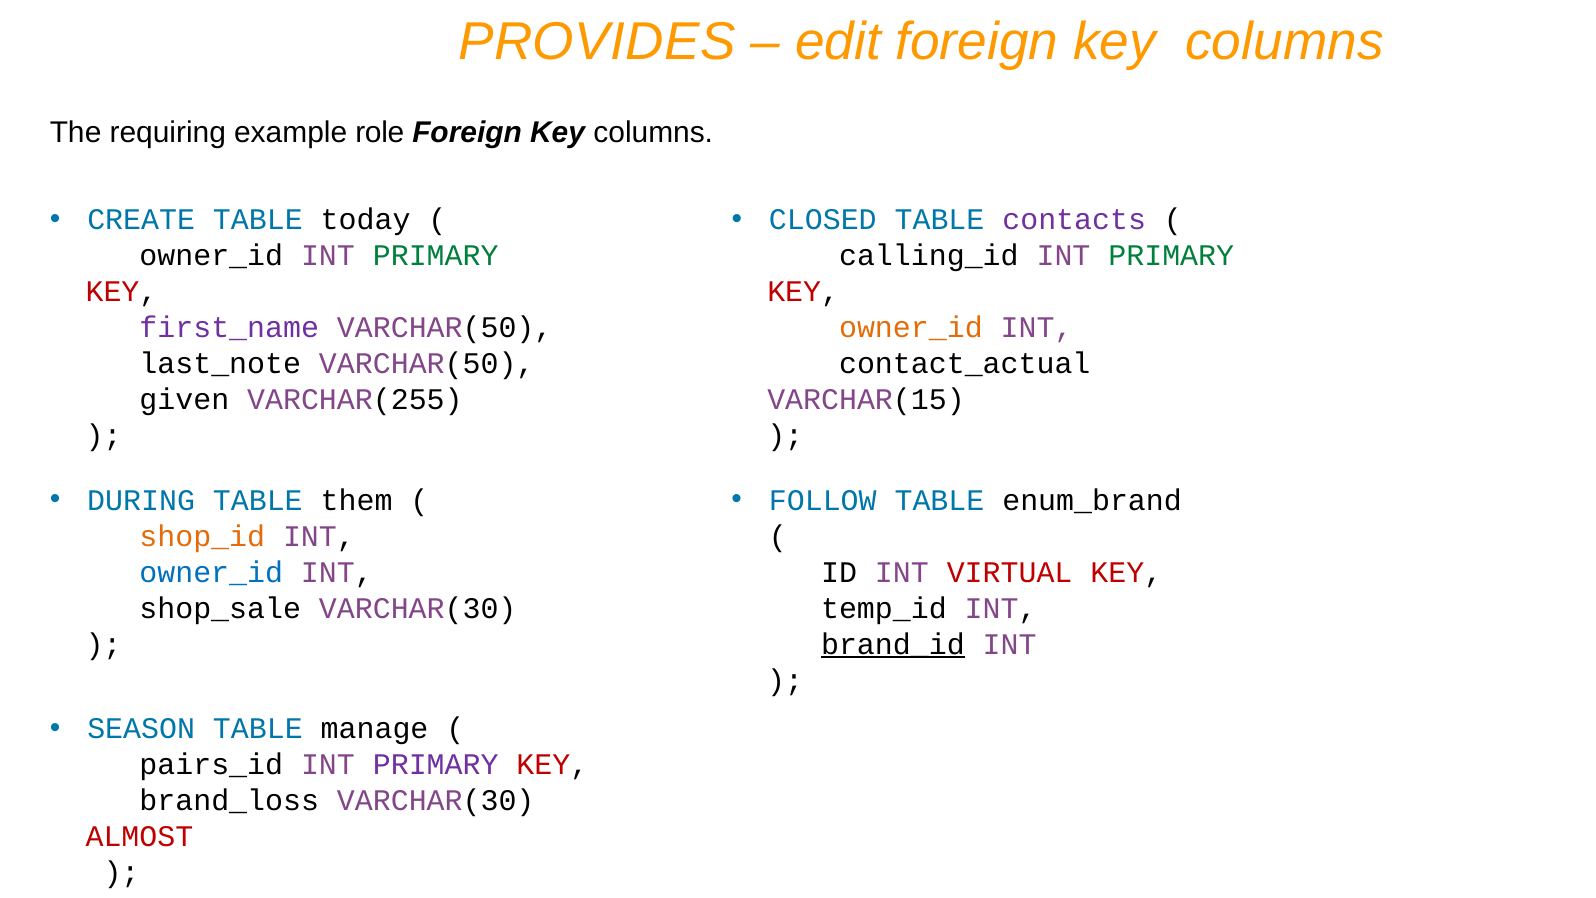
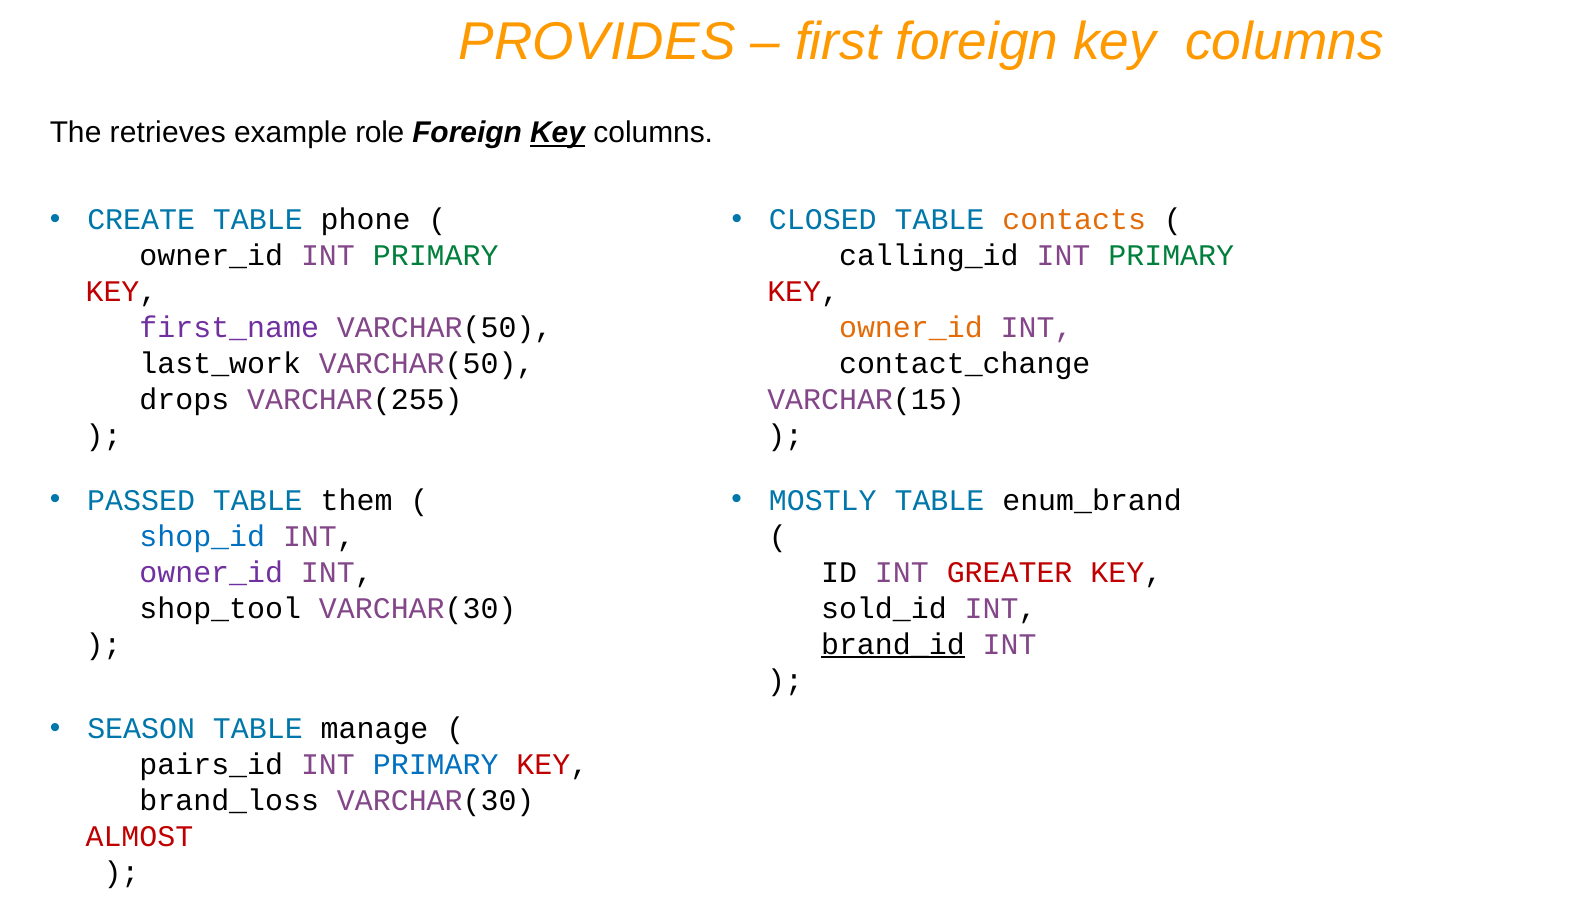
edit: edit -> first
requiring: requiring -> retrieves
Key at (558, 133) underline: none -> present
today: today -> phone
contacts colour: purple -> orange
last_note: last_note -> last_work
contact_actual: contact_actual -> contact_change
given: given -> drops
DURING: DURING -> PASSED
FOLLOW: FOLLOW -> MOSTLY
shop_id colour: orange -> blue
owner_id at (211, 572) colour: blue -> purple
VIRTUAL: VIRTUAL -> GREATER
shop_sale: shop_sale -> shop_tool
temp_id: temp_id -> sold_id
PRIMARY at (436, 765) colour: purple -> blue
